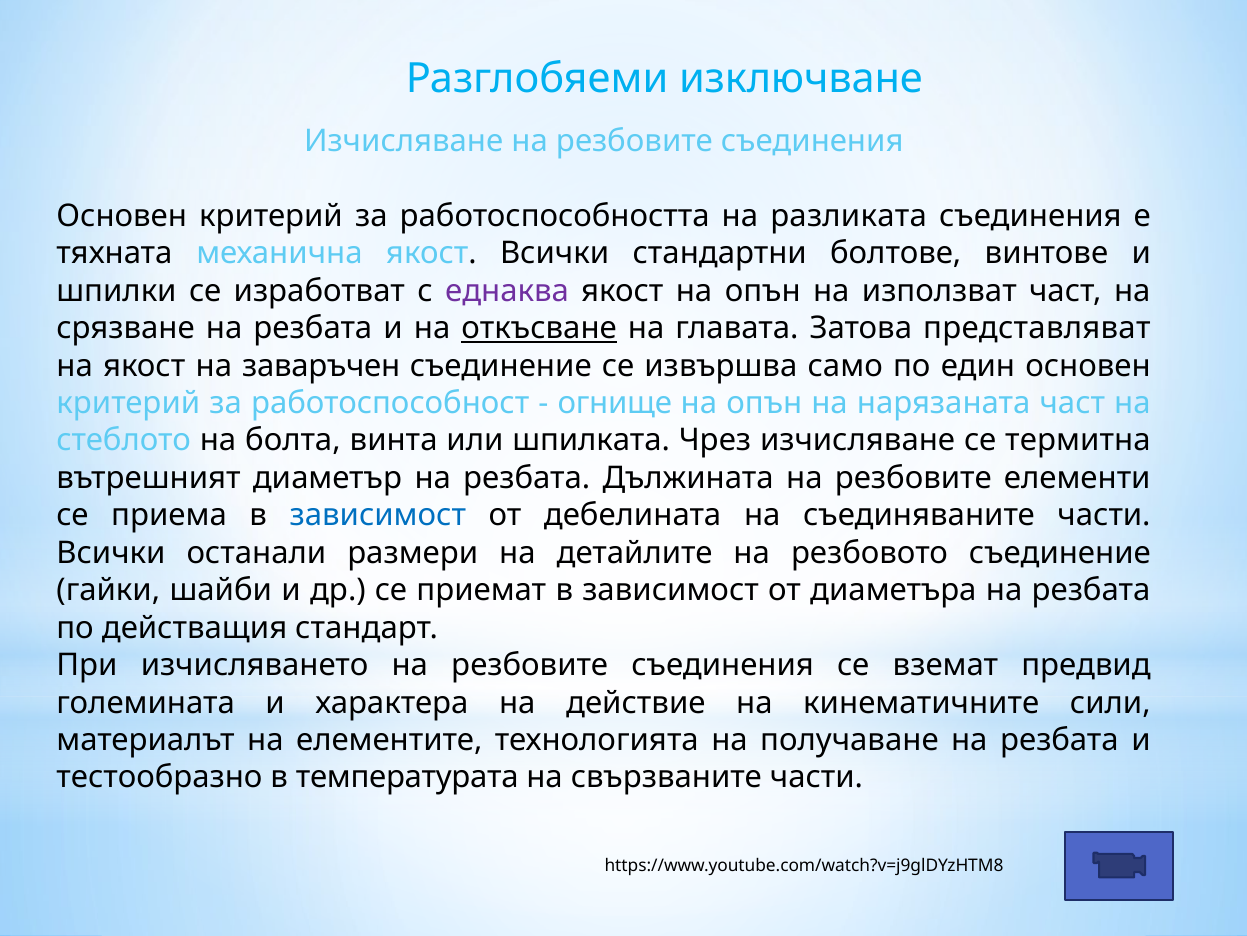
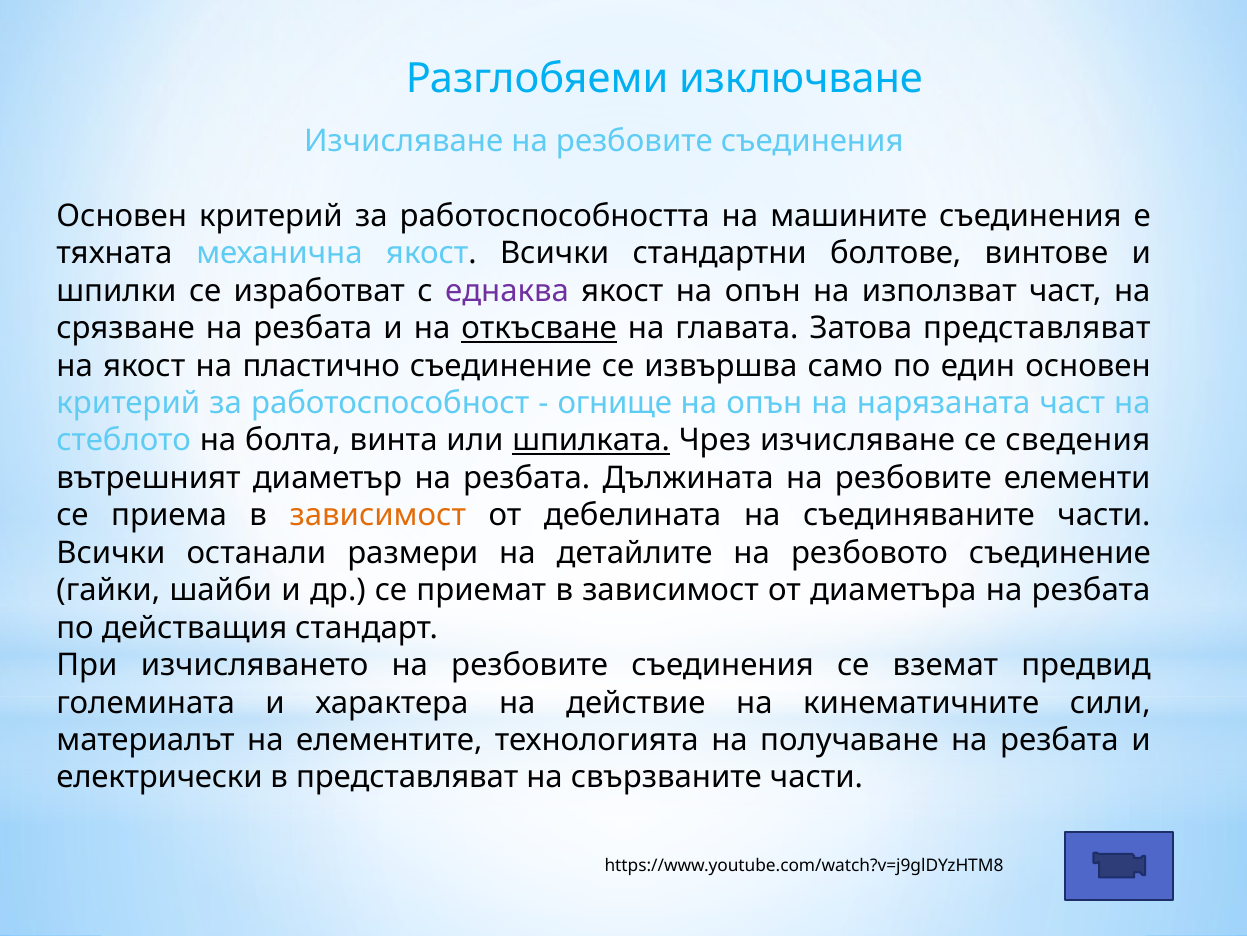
разликата: разликата -> машините
заваръчен: заваръчен -> пластично
шпилката underline: none -> present
термитна: термитна -> сведения
зависимост at (378, 515) colour: blue -> orange
тестообразно: тестообразно -> електрически
в температурата: температурата -> представляват
